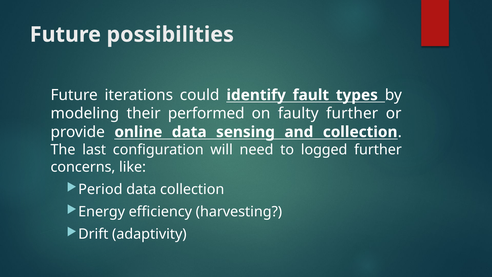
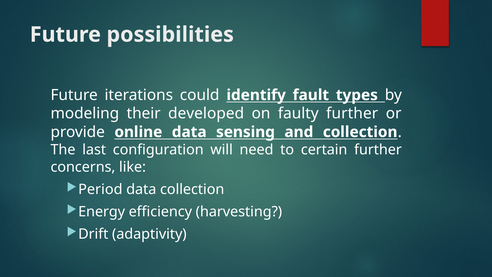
performed: performed -> developed
logged: logged -> certain
